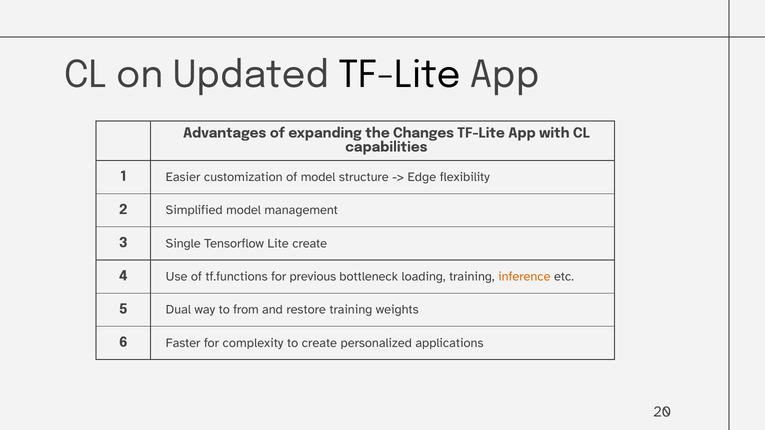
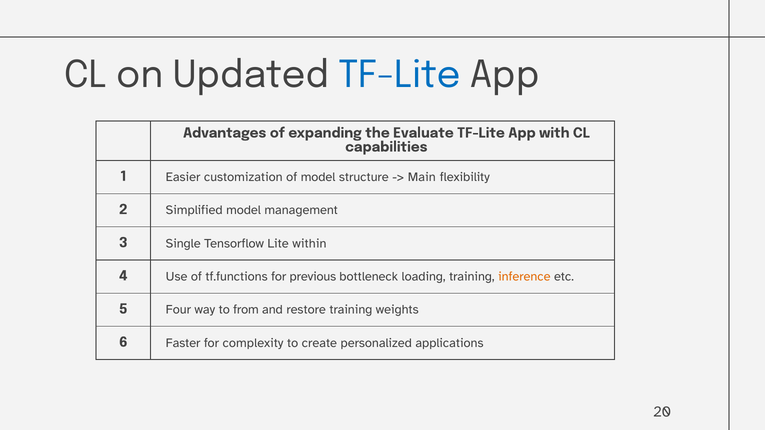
TF-Lite at (400, 75) colour: black -> blue
Changes: Changes -> Evaluate
Edge: Edge -> Main
Lite create: create -> within
Dual: Dual -> Four
